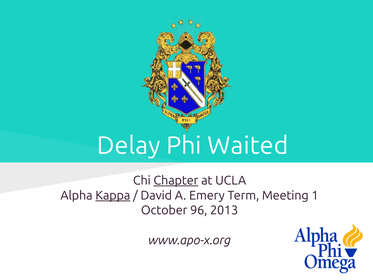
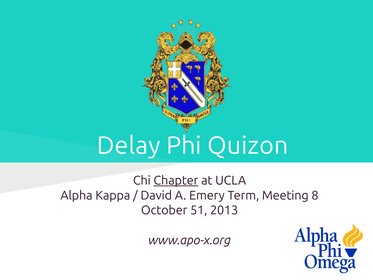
Waited: Waited -> Quizon
Kappa underline: present -> none
1: 1 -> 8
96: 96 -> 51
